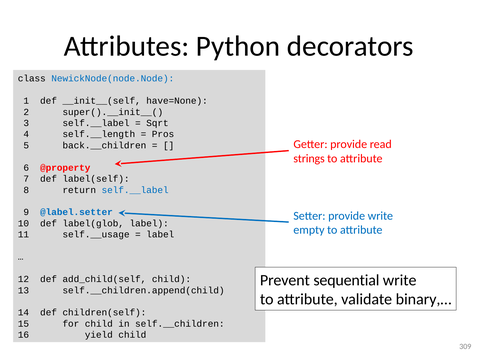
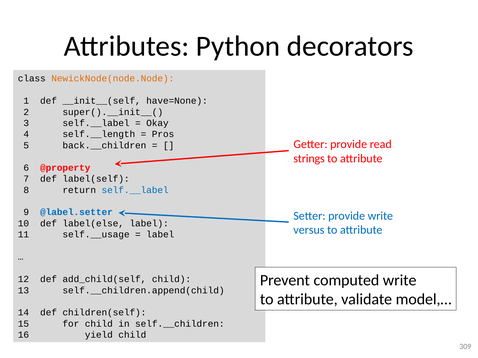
NewickNode(node.Node colour: blue -> orange
Sqrt: Sqrt -> Okay
label(glob: label(glob -> label(else
empty: empty -> versus
sequential: sequential -> computed
binary,…: binary,… -> model,…
